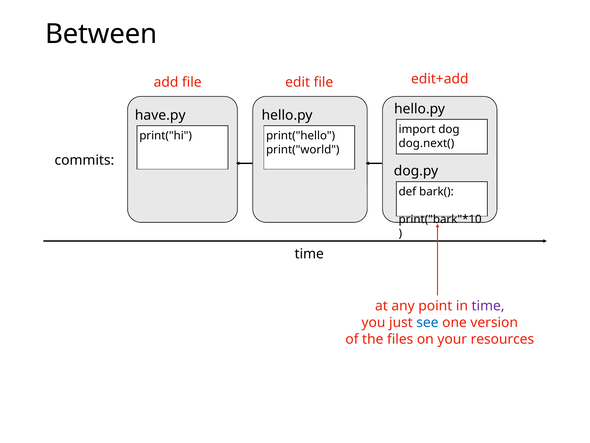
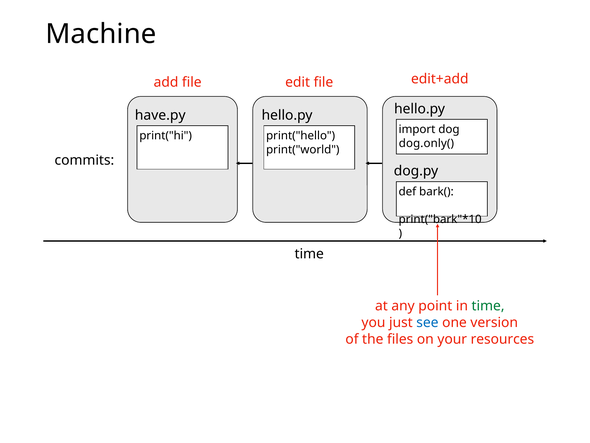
Between: Between -> Machine
dog.next(: dog.next( -> dog.only(
time at (488, 306) colour: purple -> green
